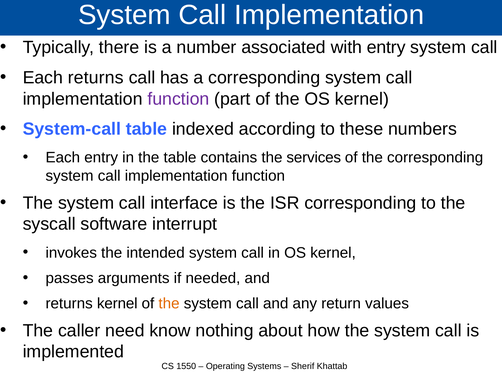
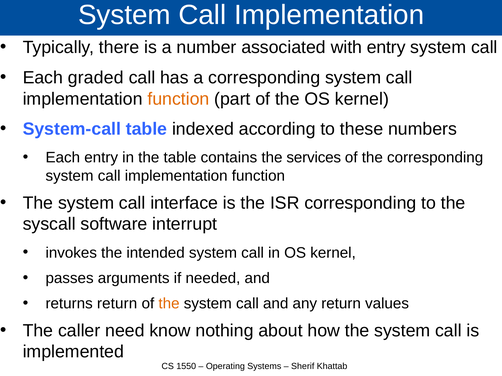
Each returns: returns -> graded
function at (178, 99) colour: purple -> orange
returns kernel: kernel -> return
